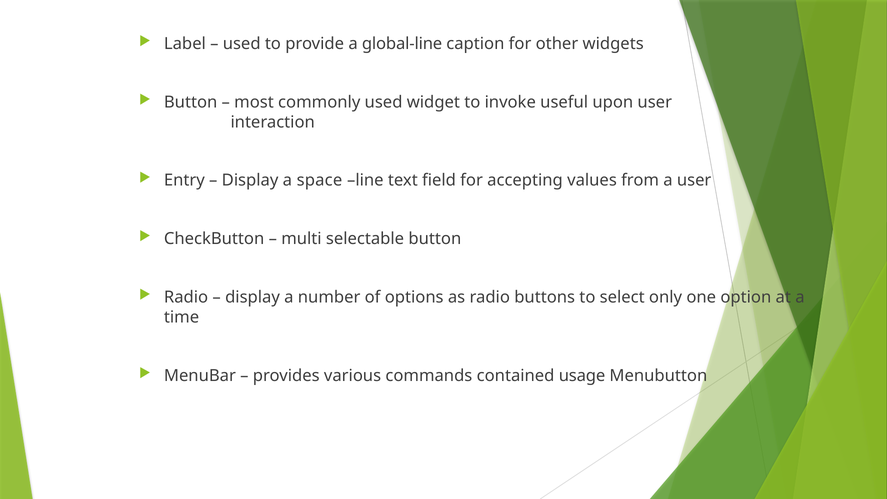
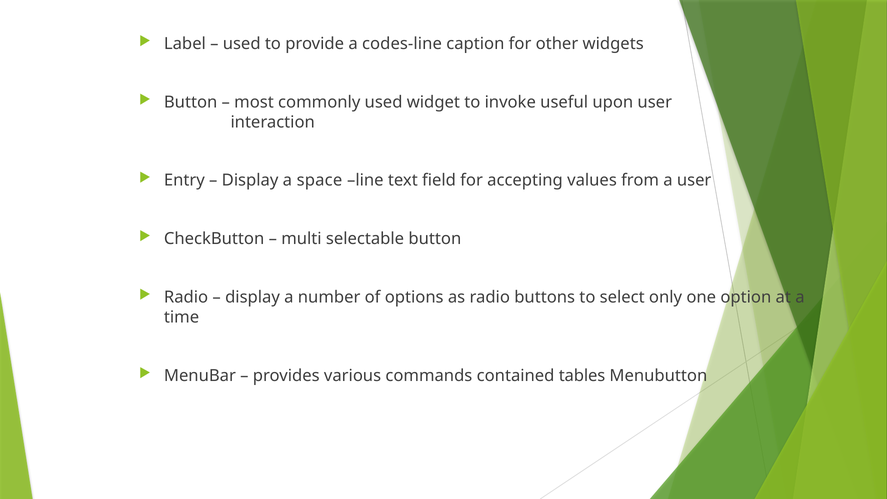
global-line: global-line -> codes-line
usage: usage -> tables
